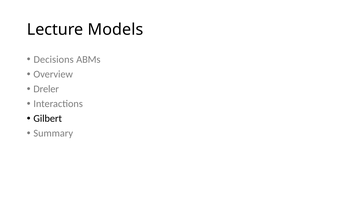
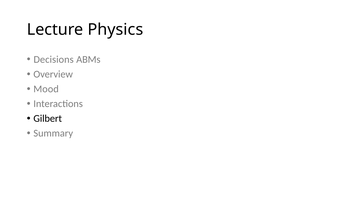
Models: Models -> Physics
Dreler: Dreler -> Mood
